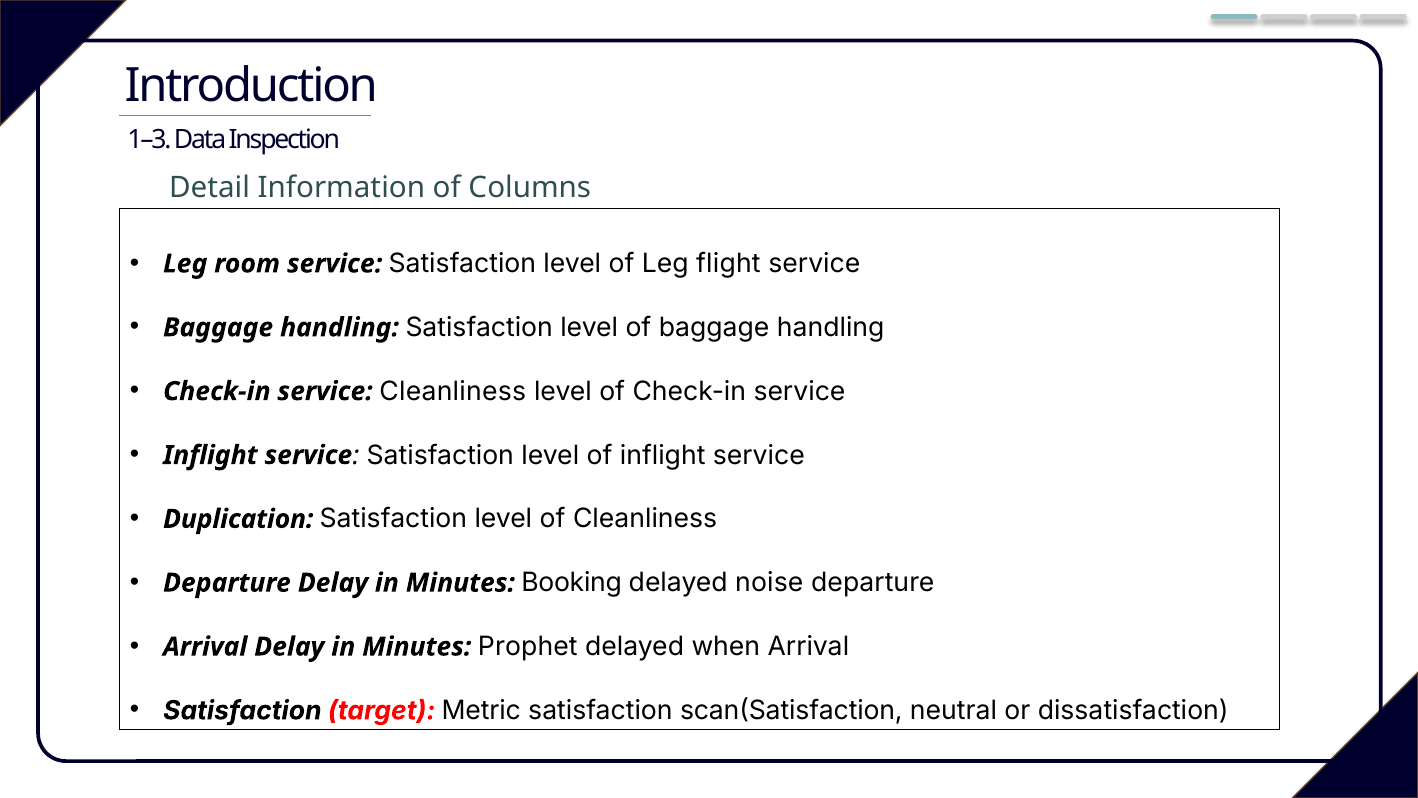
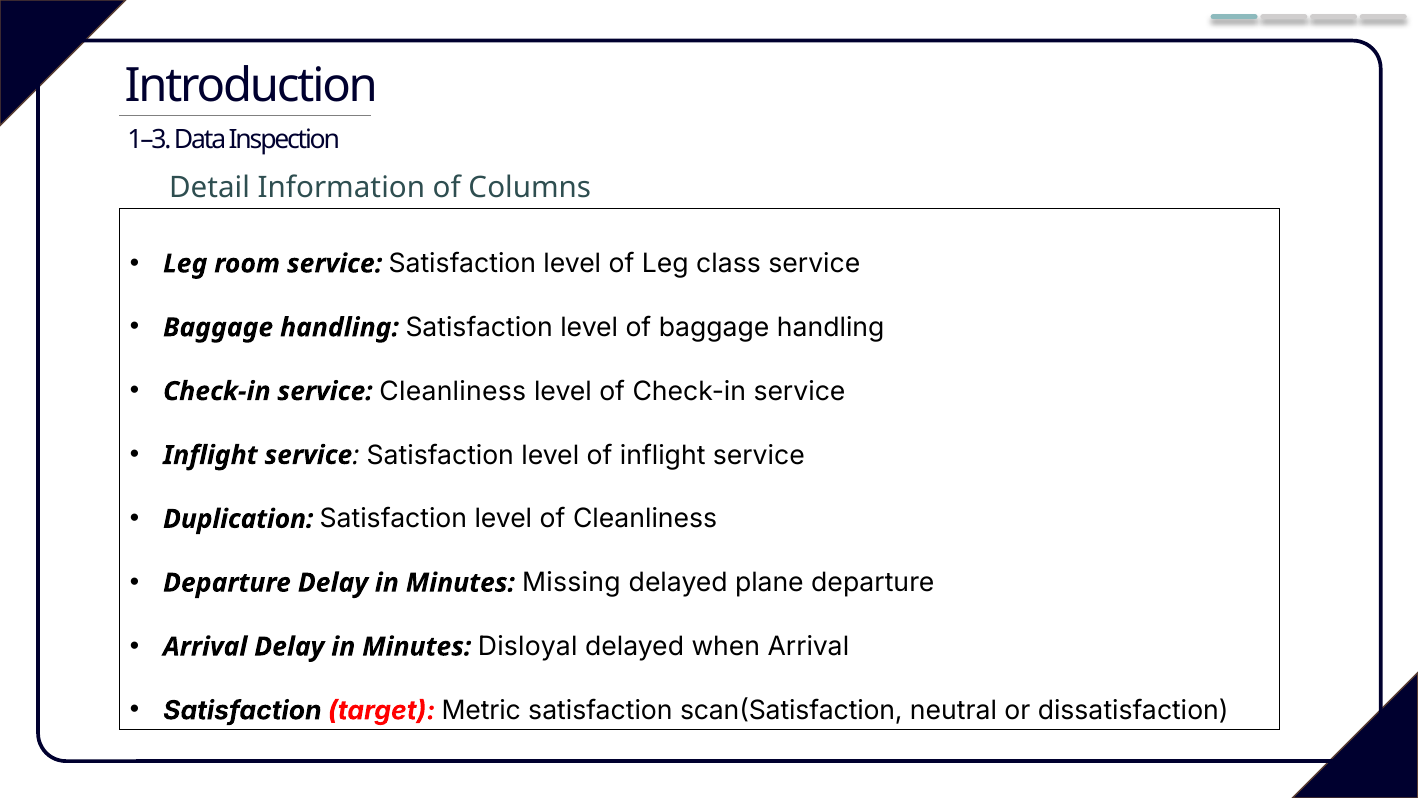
flight: flight -> class
Booking: Booking -> Missing
noise: noise -> plane
Prophet: Prophet -> Disloyal
